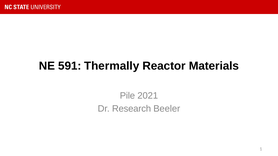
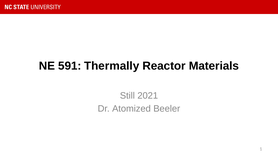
Pile: Pile -> Still
Research: Research -> Atomized
